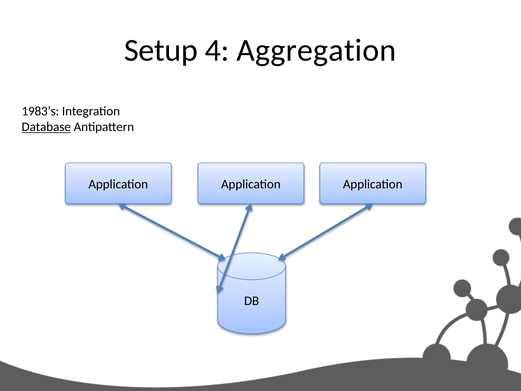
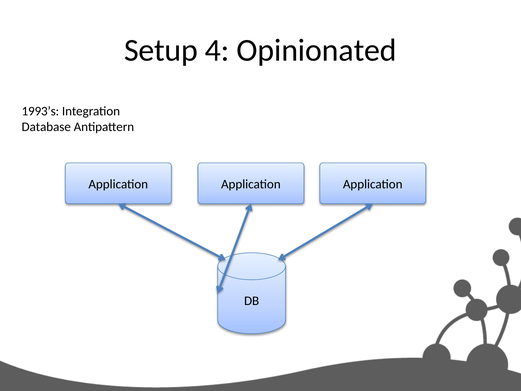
Aggregation: Aggregation -> Opinionated
1983’s: 1983’s -> 1993’s
Database underline: present -> none
